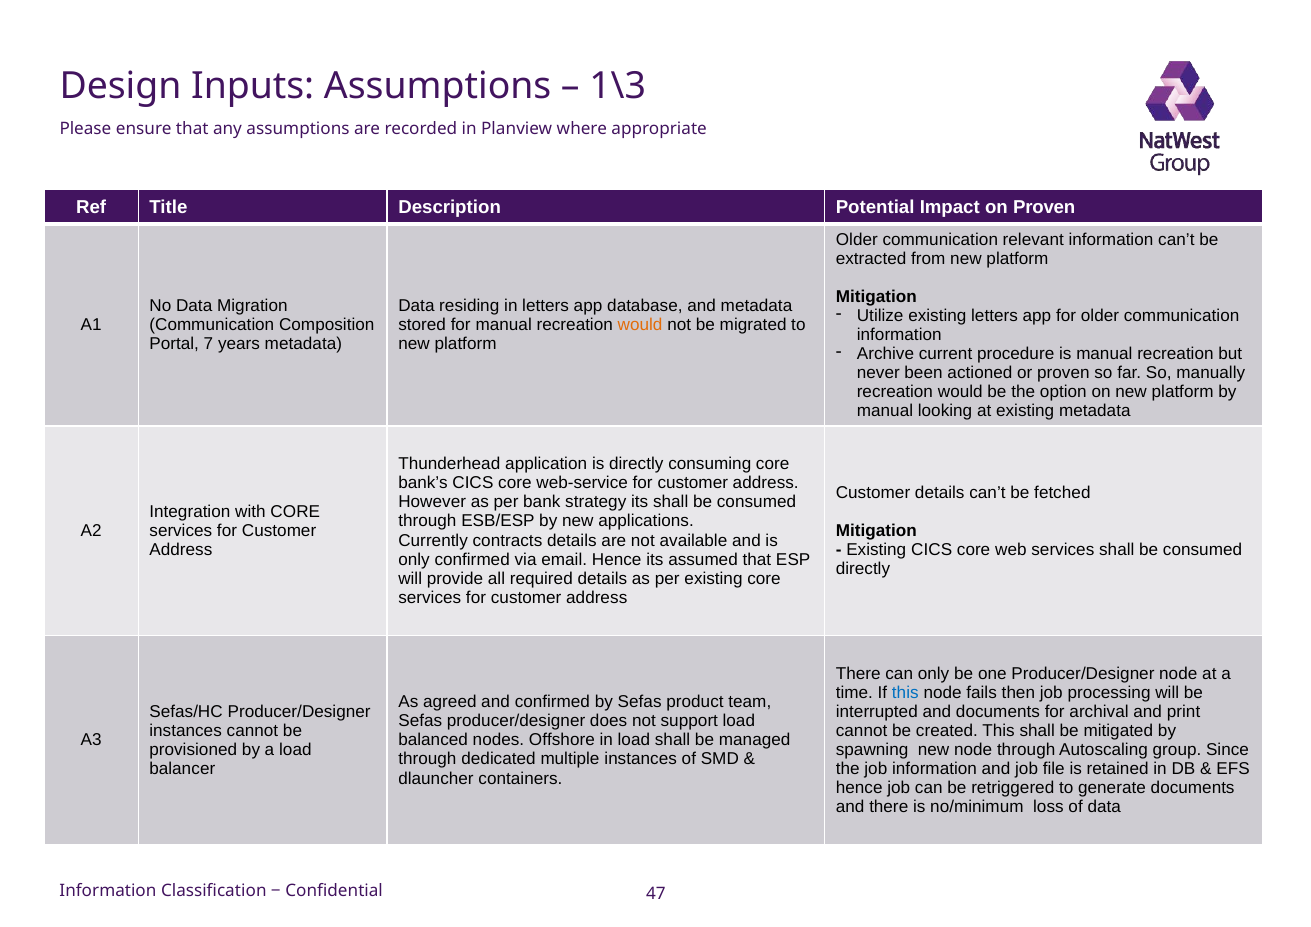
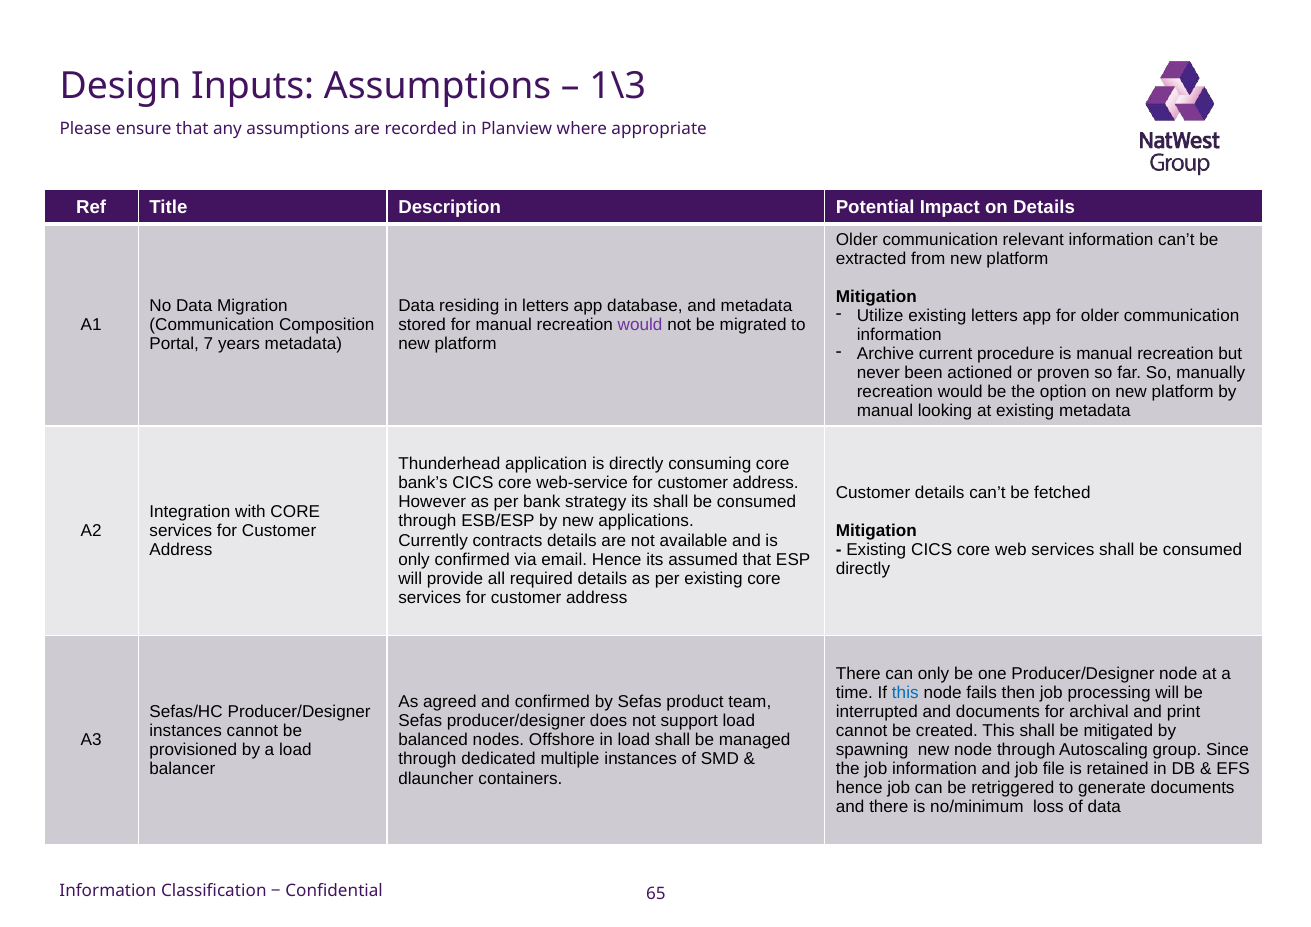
on Proven: Proven -> Details
would at (640, 325) colour: orange -> purple
47: 47 -> 65
